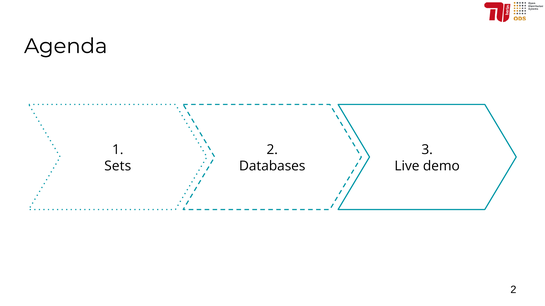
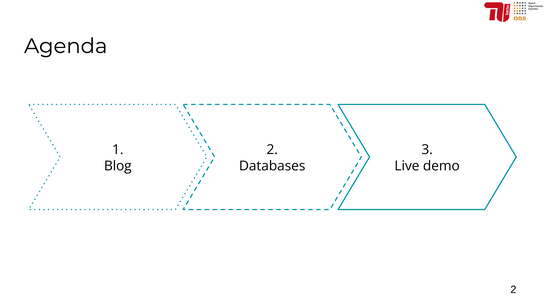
Sets: Sets -> Blog
